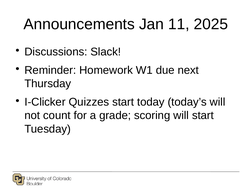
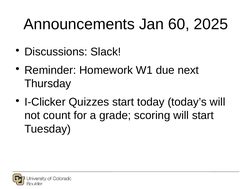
11: 11 -> 60
